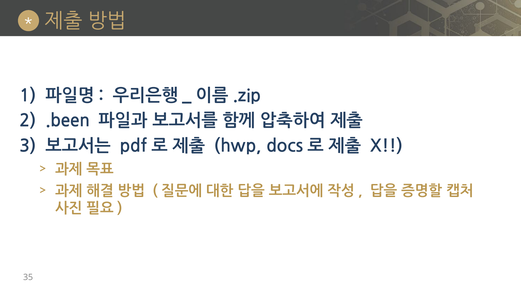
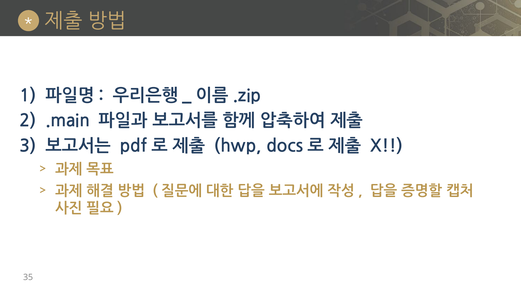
.been: .been -> .main
